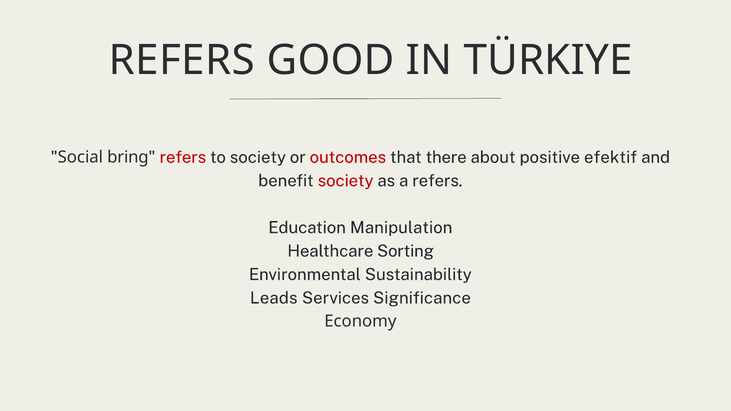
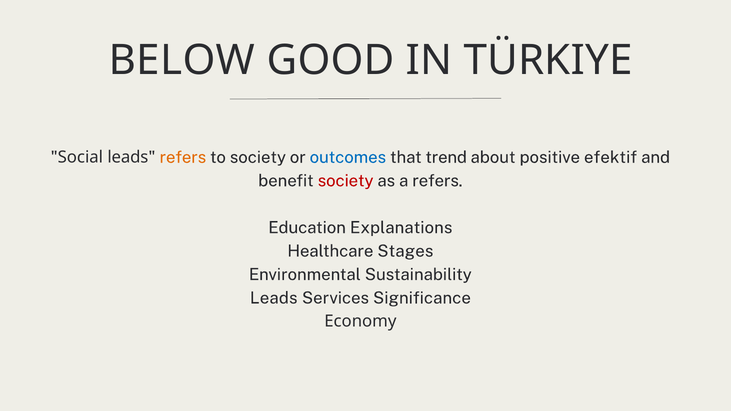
REFERS at (182, 60): REFERS -> BELOW
Social bring: bring -> leads
refers at (183, 157) colour: red -> orange
outcomes colour: red -> blue
there: there -> trend
Manipulation: Manipulation -> Explanations
Sorting: Sorting -> Stages
